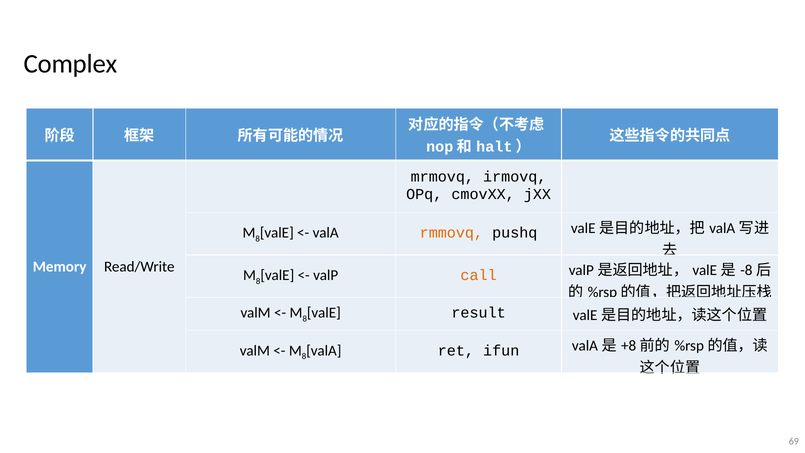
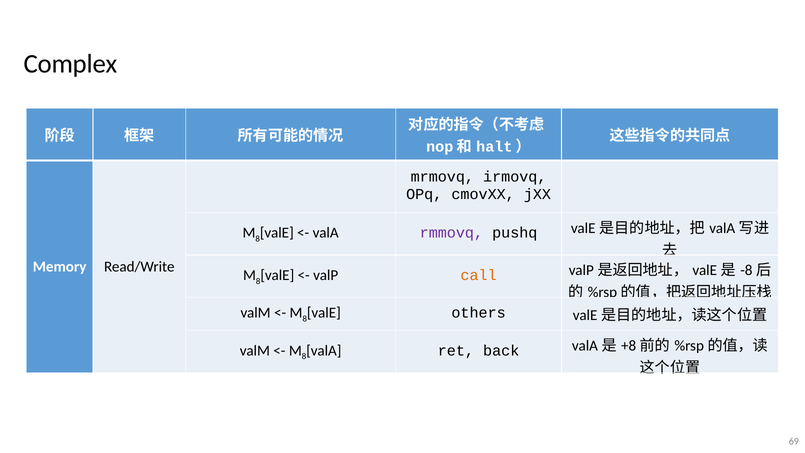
rmmovq colour: orange -> purple
result: result -> others
ifun: ifun -> back
